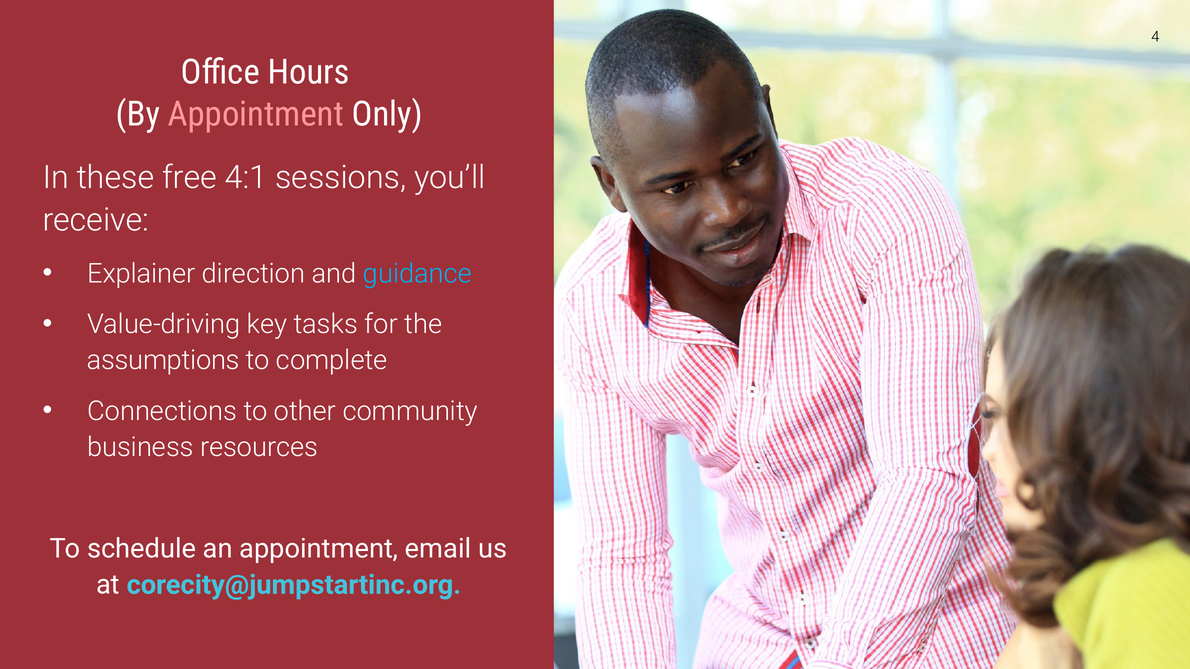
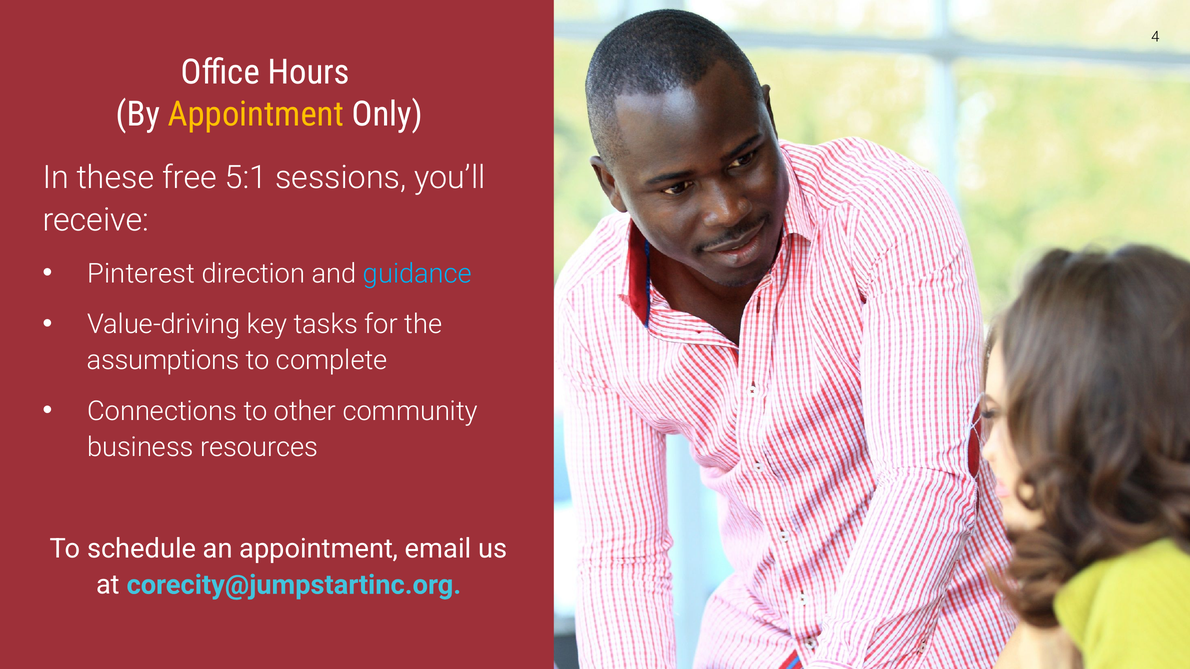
Appointment at (256, 114) colour: pink -> yellow
4:1: 4:1 -> 5:1
Explainer: Explainer -> Pinterest
